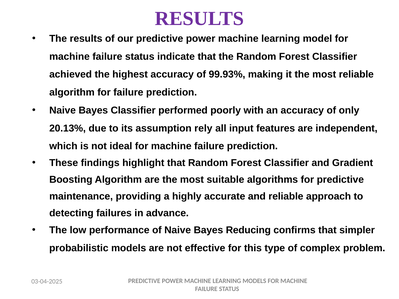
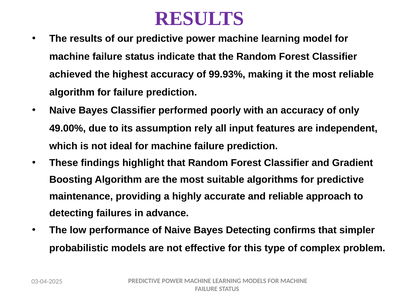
20.13%: 20.13% -> 49.00%
Bayes Reducing: Reducing -> Detecting
